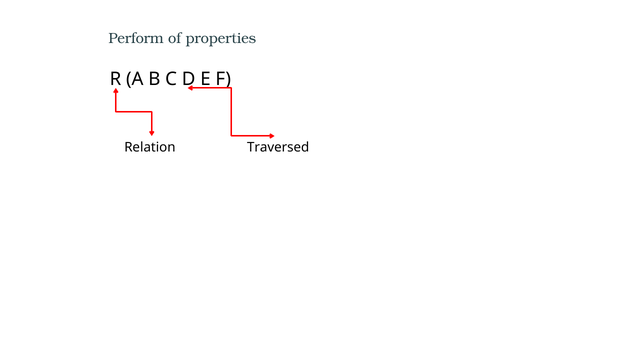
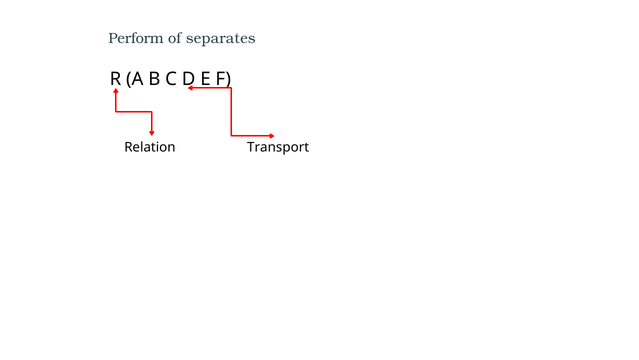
properties: properties -> separates
Traversed: Traversed -> Transport
